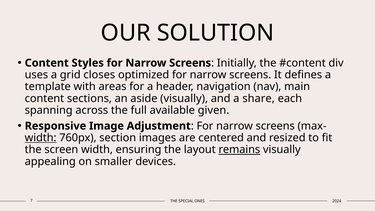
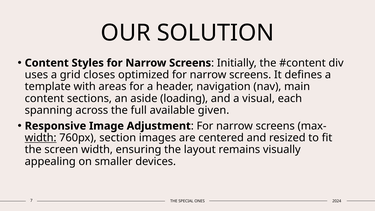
aside visually: visually -> loading
share: share -> visual
remains underline: present -> none
